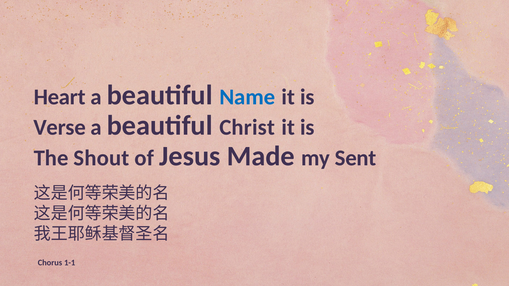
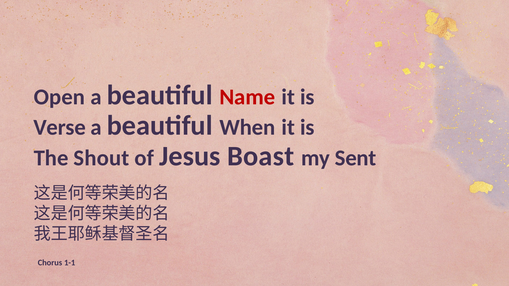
Heart: Heart -> Open
Name colour: blue -> red
Christ: Christ -> When
Made: Made -> Boast
